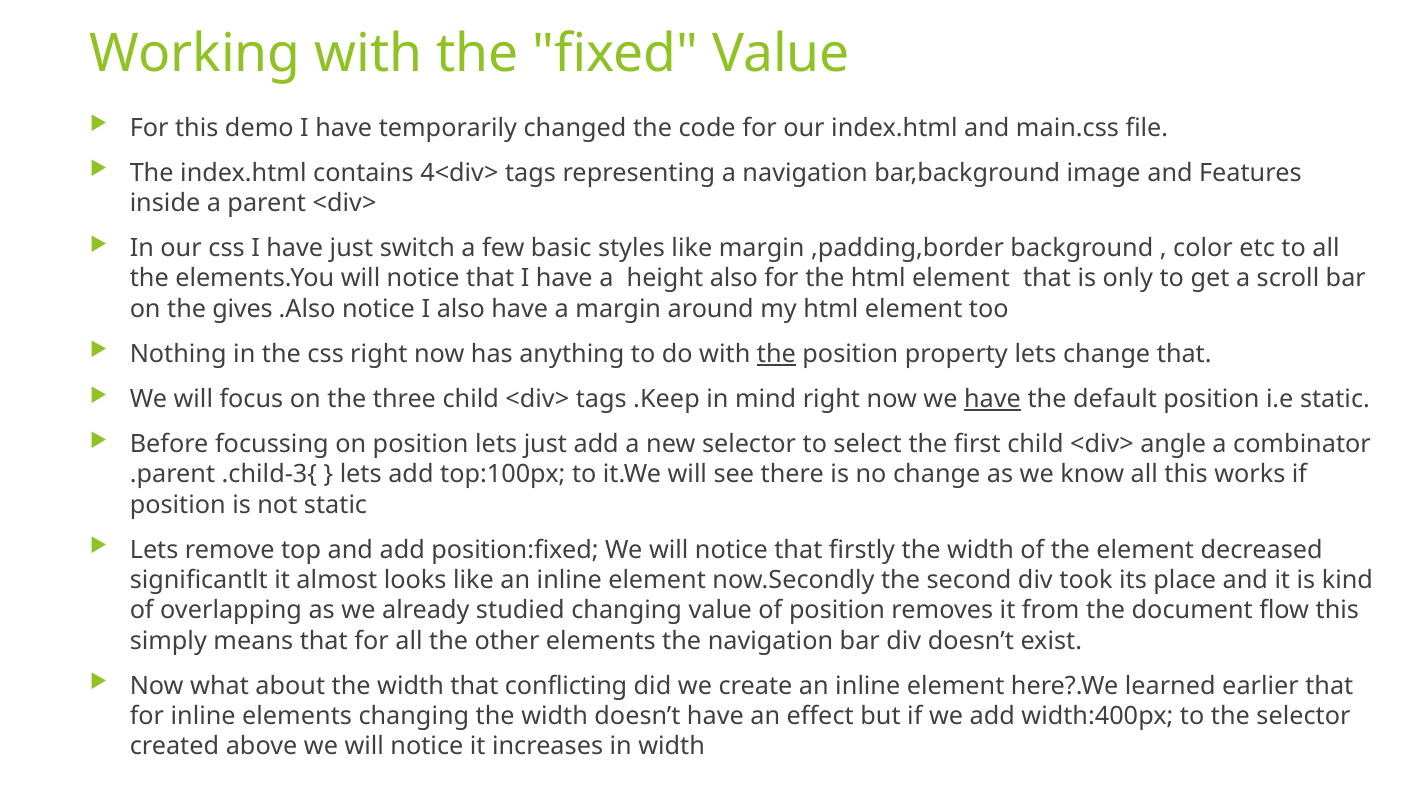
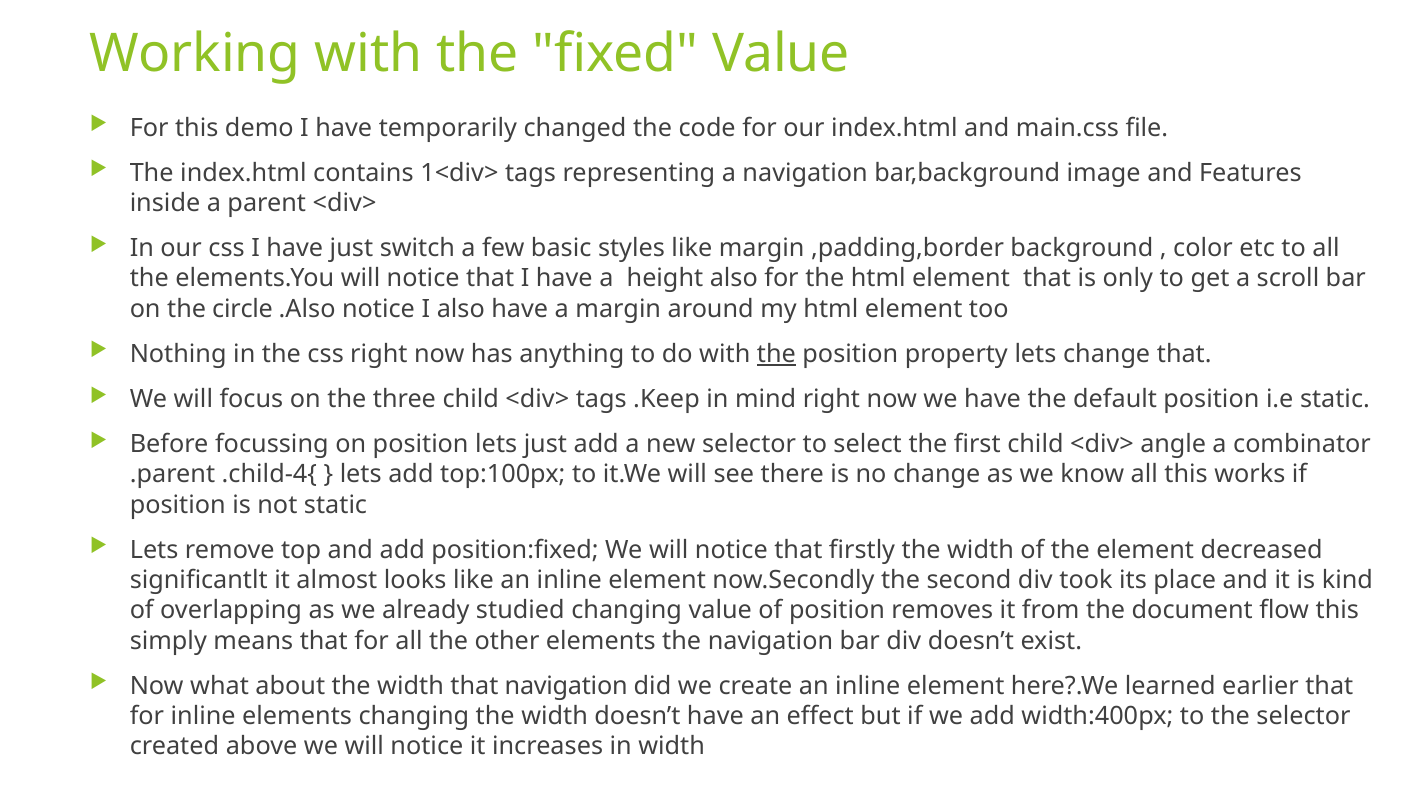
4<div>: 4<div> -> 1<div>
gives: gives -> circle
have at (993, 399) underline: present -> none
.child-3{: .child-3{ -> .child-4{
that conflicting: conflicting -> navigation
